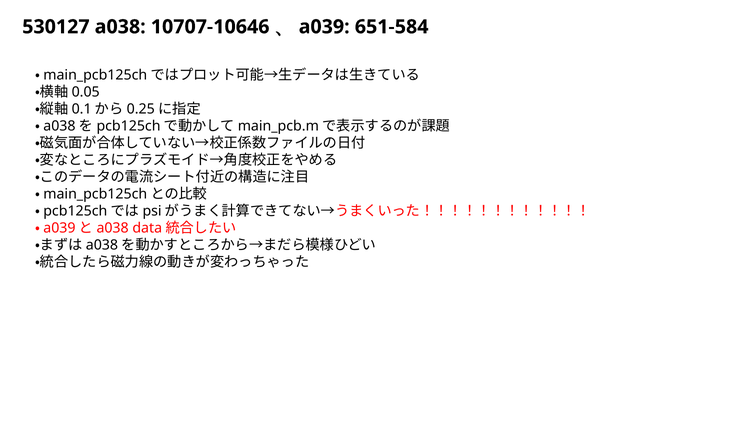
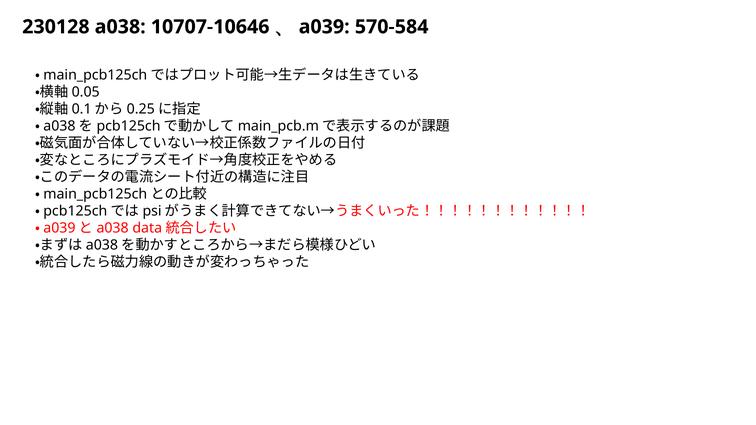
530127: 530127 -> 230128
651-584: 651-584 -> 570-584
